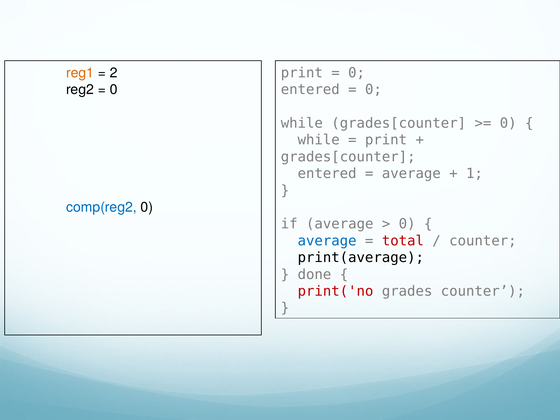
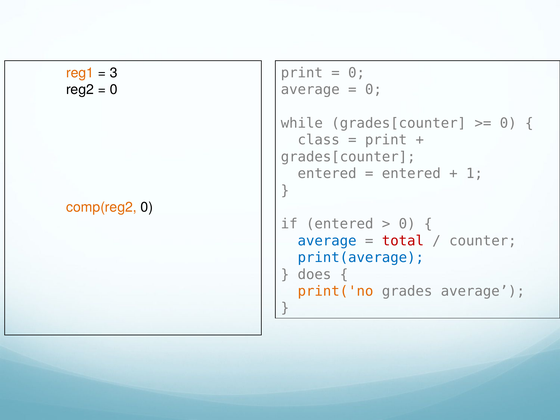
2: 2 -> 3
entered at (310, 90): entered -> average
while at (319, 140): while -> class
average at (411, 174): average -> entered
comp(reg2 colour: blue -> orange
if average: average -> entered
print(average colour: black -> blue
done: done -> does
print('no colour: red -> orange
grades counter: counter -> average
